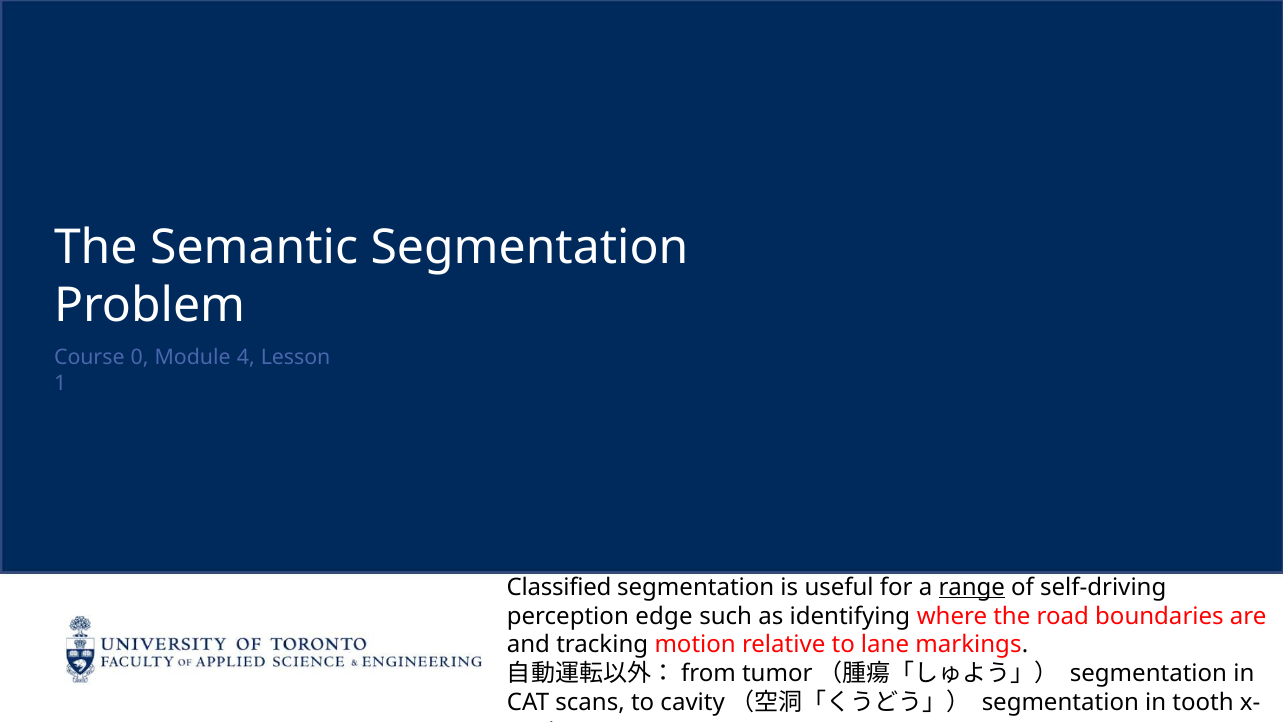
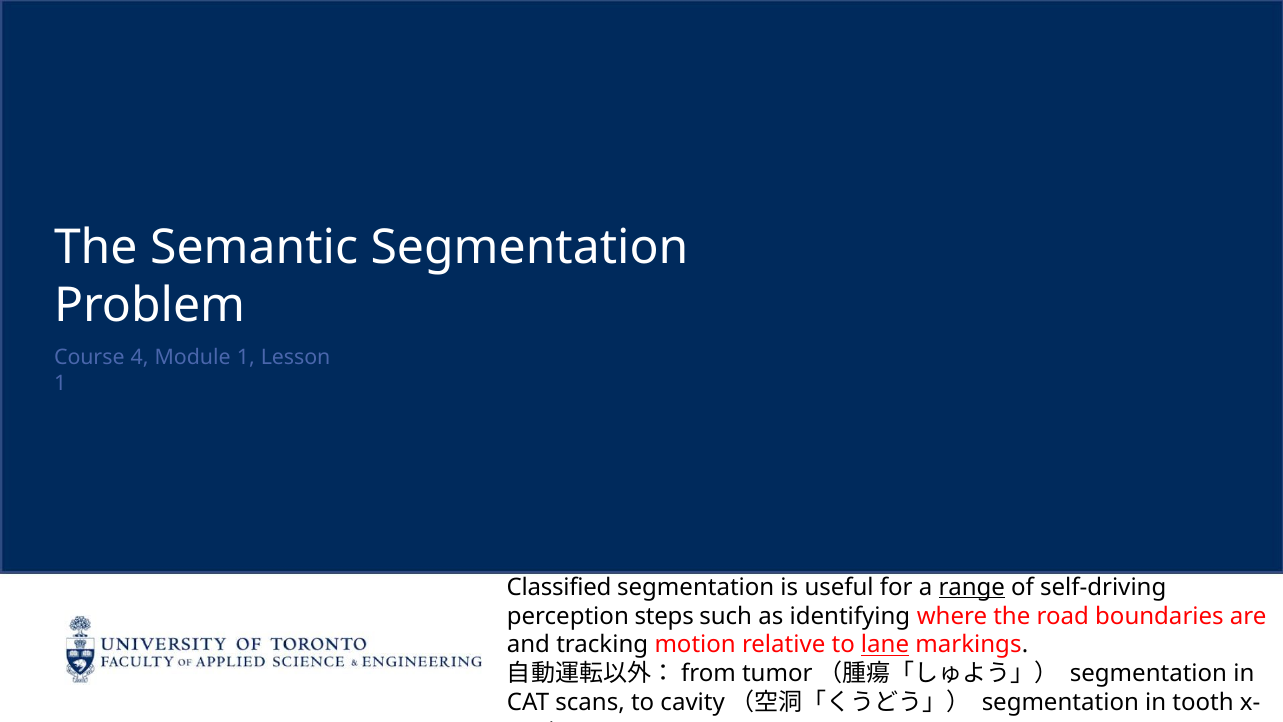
0: 0 -> 4
Module 4: 4 -> 1
edge: edge -> steps
lane underline: none -> present
